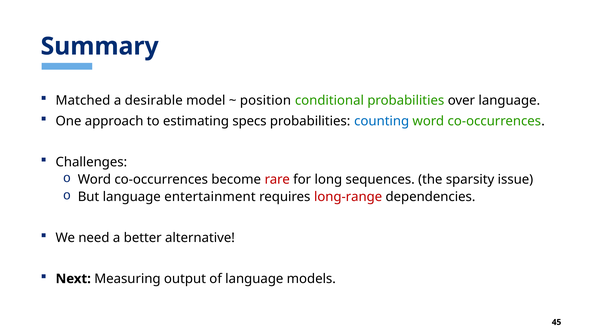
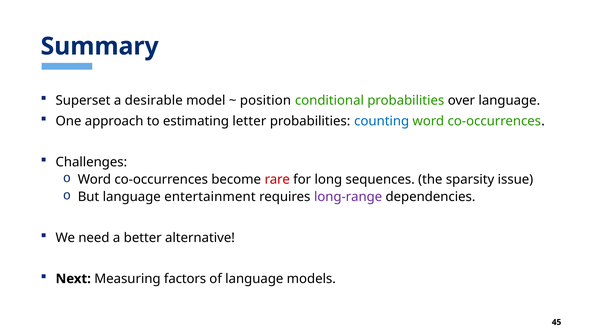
Matched: Matched -> Superset
specs: specs -> letter
long-range colour: red -> purple
output: output -> factors
